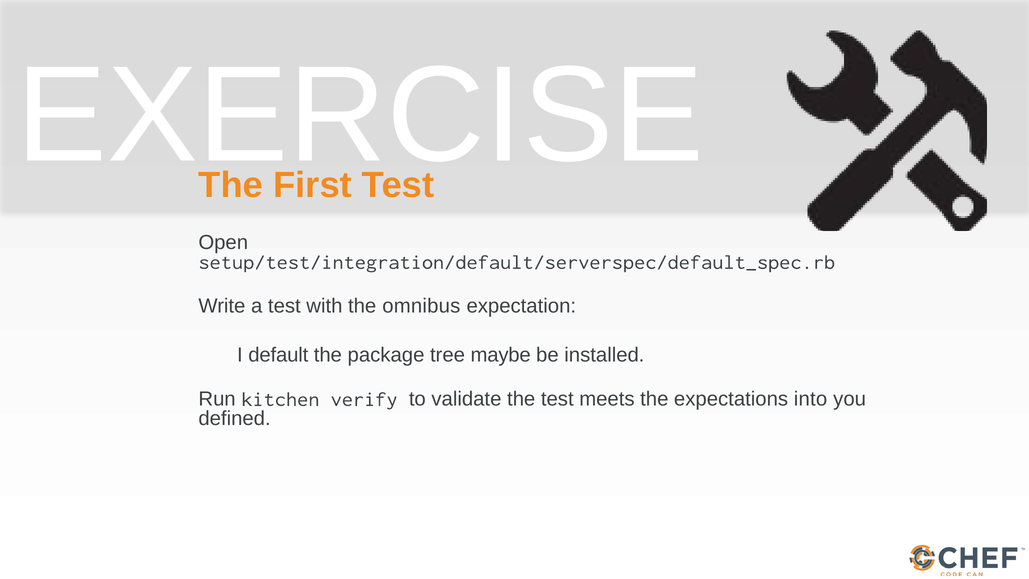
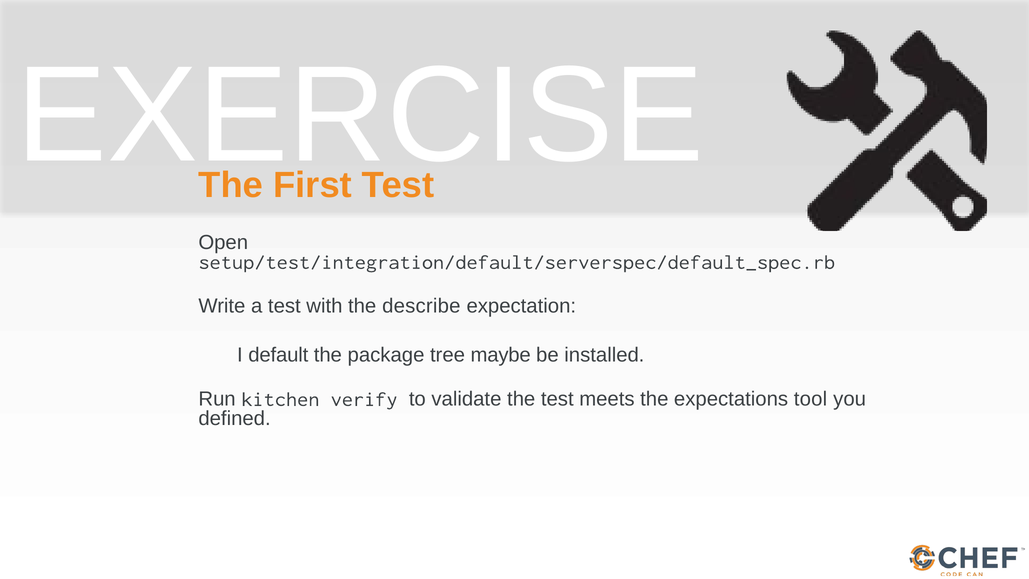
omnibus: omnibus -> describe
into: into -> tool
